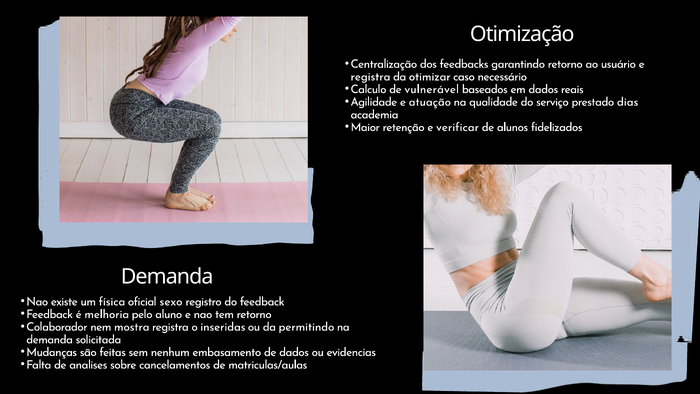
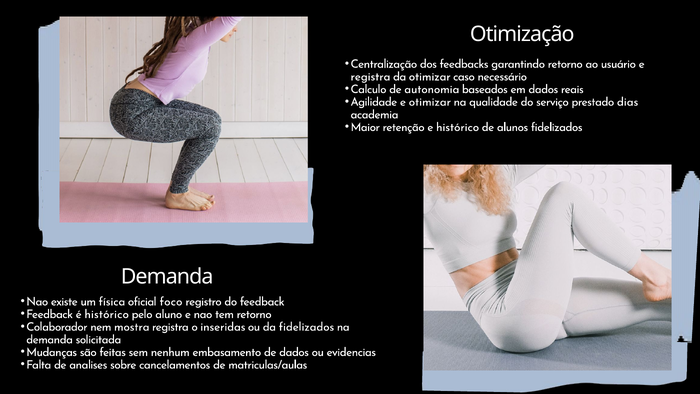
vulnerável: vulnerável -> autonomia
e atuação: atuação -> otimizar
e verificar: verificar -> histórico
sexo: sexo -> foco
é melhoria: melhoria -> histórico
da permitindo: permitindo -> fidelizados
